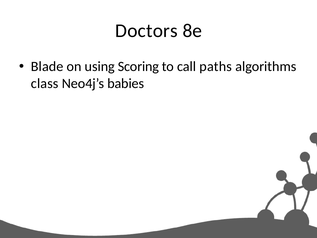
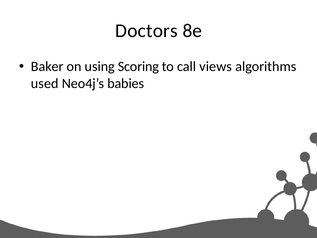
Blade: Blade -> Baker
paths: paths -> views
class: class -> used
